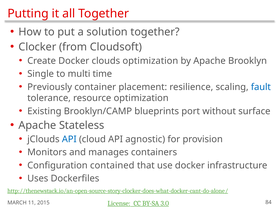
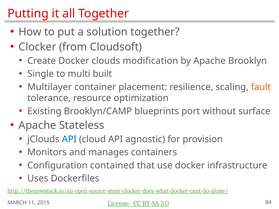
clouds optimization: optimization -> modification
time: time -> built
Previously: Previously -> Multilayer
fault colour: blue -> orange
